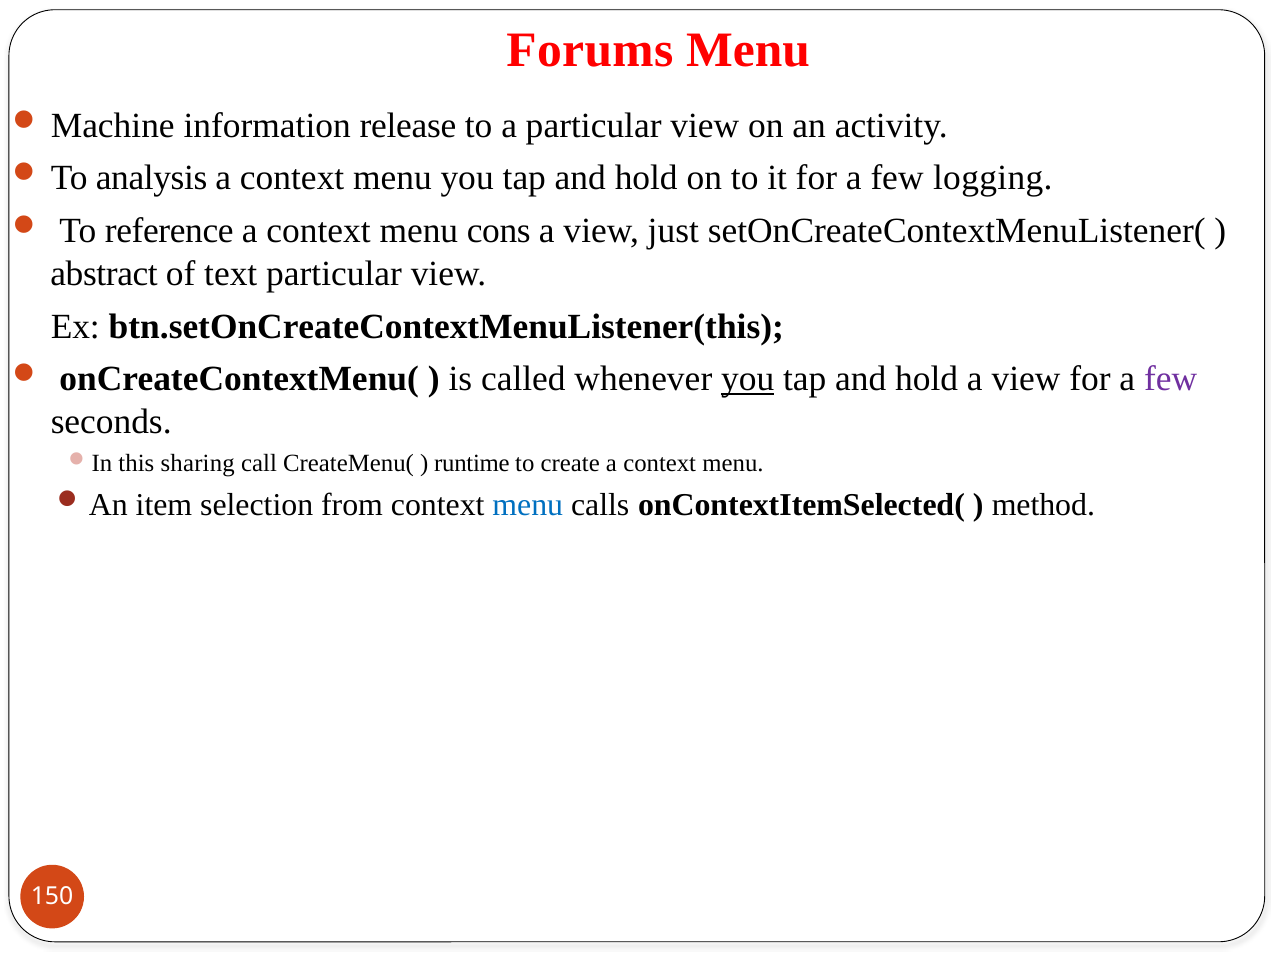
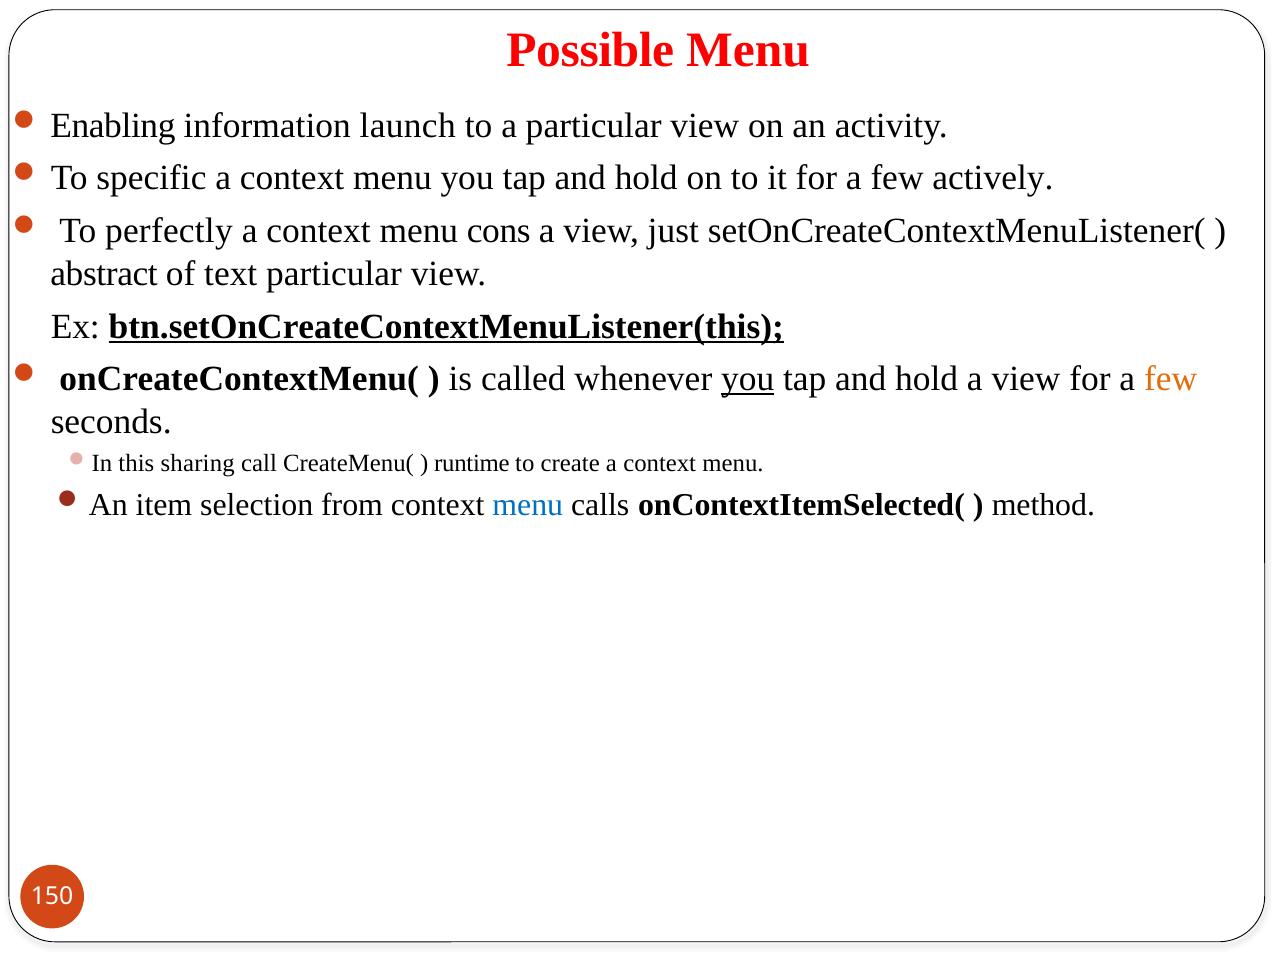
Forums: Forums -> Possible
Machine: Machine -> Enabling
release: release -> launch
analysis: analysis -> specific
logging: logging -> actively
reference: reference -> perfectly
btn.setOnCreateContextMenuListener(this underline: none -> present
few at (1171, 379) colour: purple -> orange
